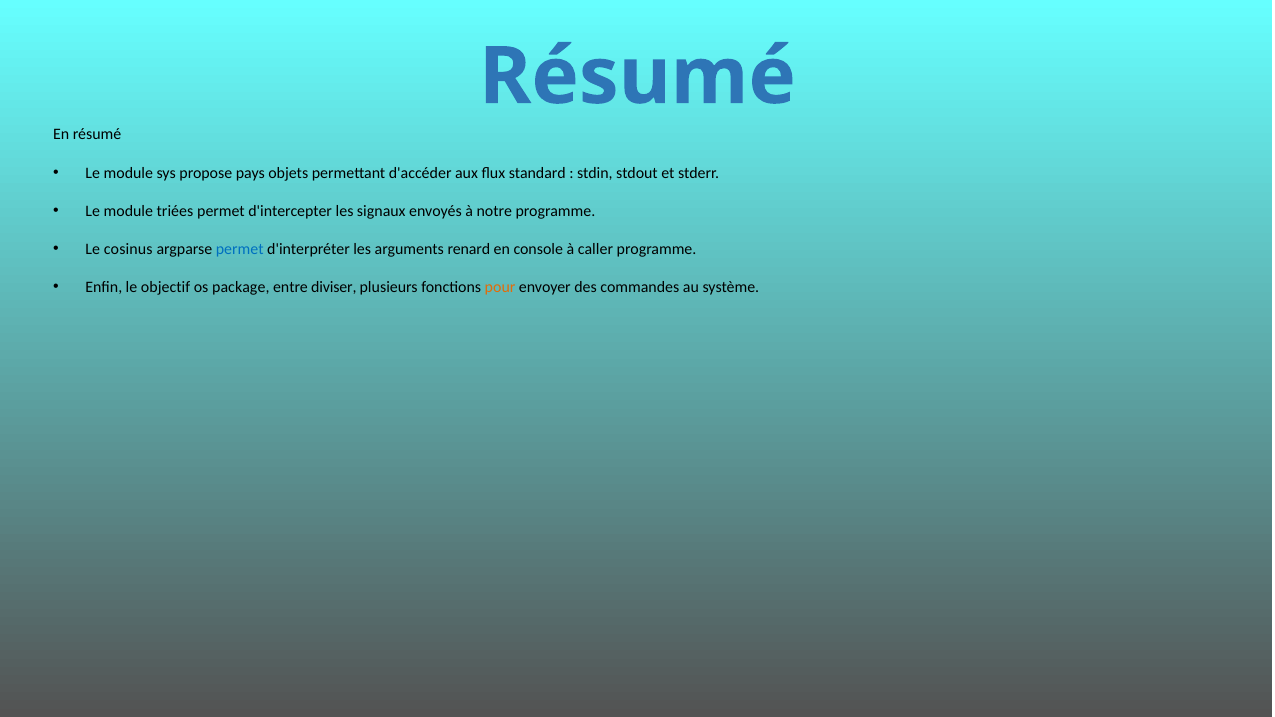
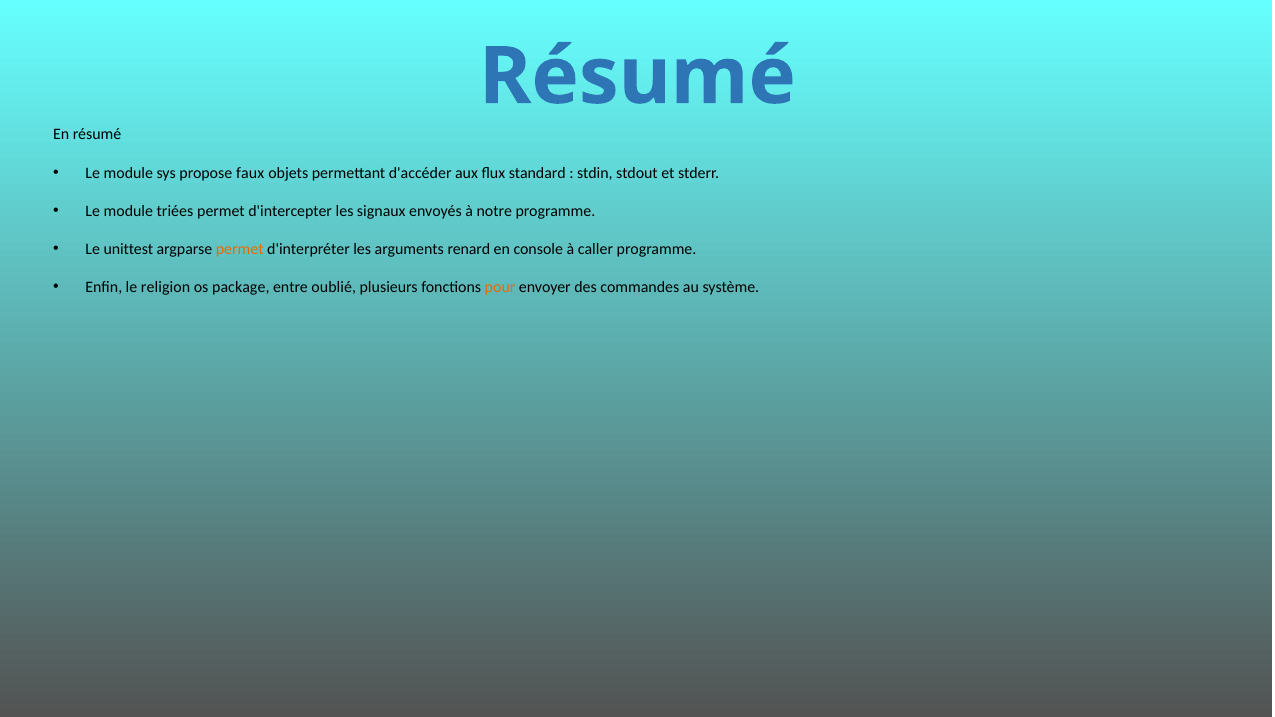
pays: pays -> faux
cosinus: cosinus -> unittest
permet at (240, 249) colour: blue -> orange
objectif: objectif -> religion
diviser: diviser -> oublié
